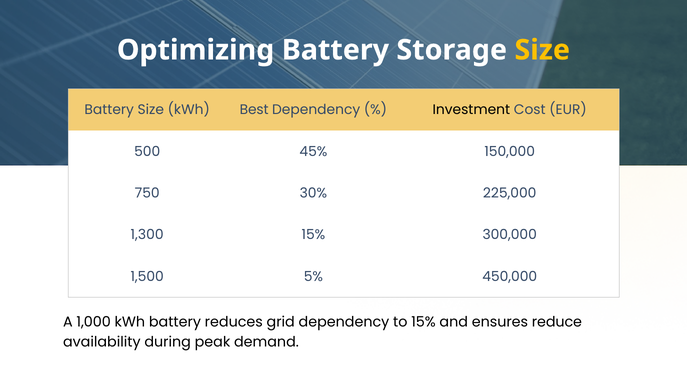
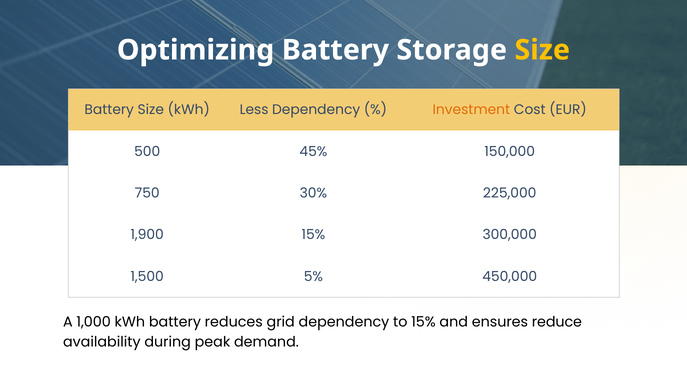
Best: Best -> Less
Investment colour: black -> orange
1,300: 1,300 -> 1,900
